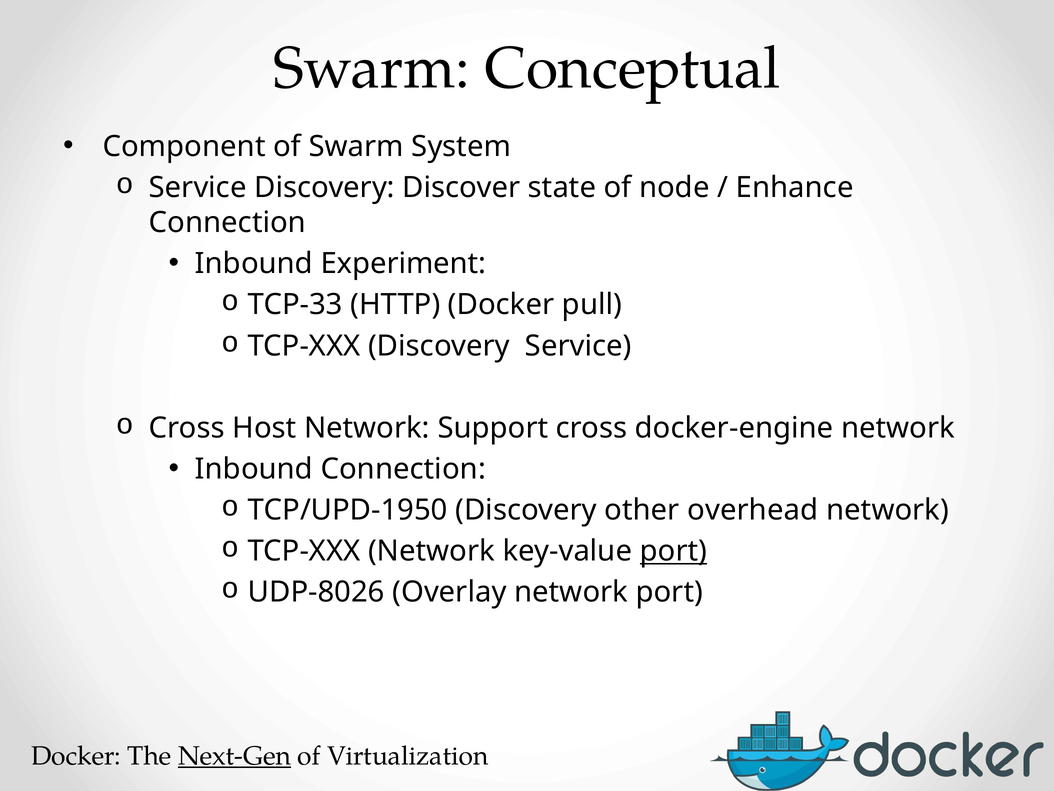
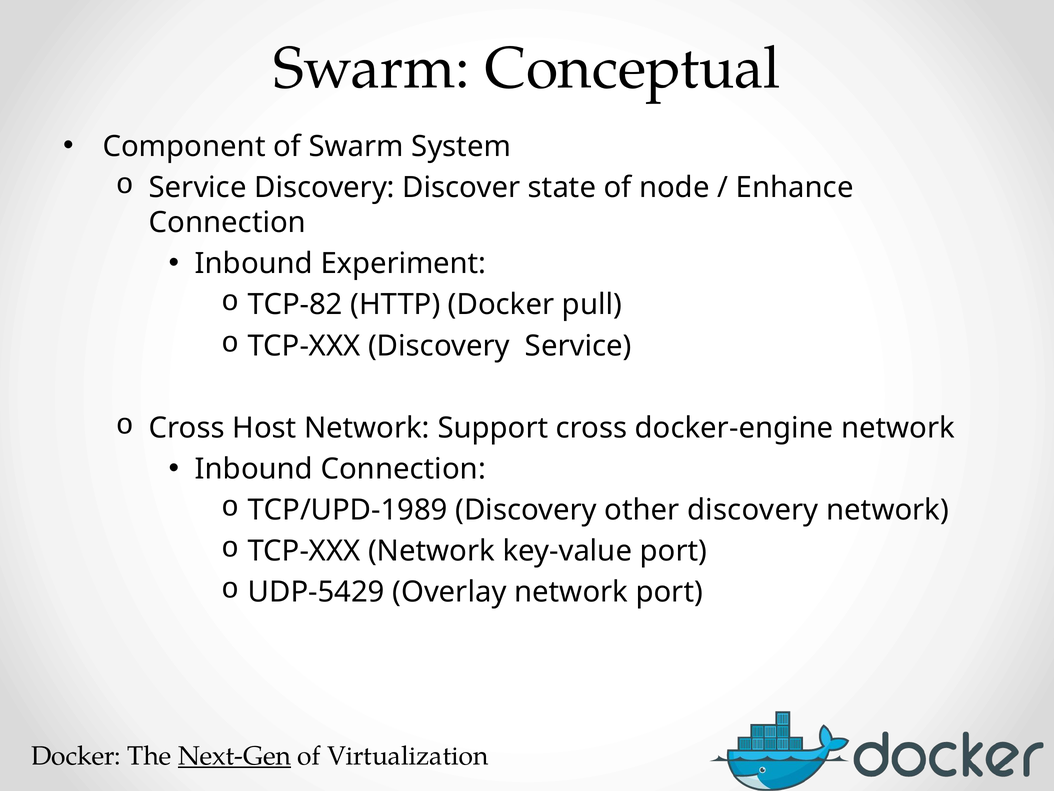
TCP-33: TCP-33 -> TCP-82
TCP/UPD-1950: TCP/UPD-1950 -> TCP/UPD-1989
other overhead: overhead -> discovery
port at (673, 551) underline: present -> none
UDP-8026: UDP-8026 -> UDP-5429
